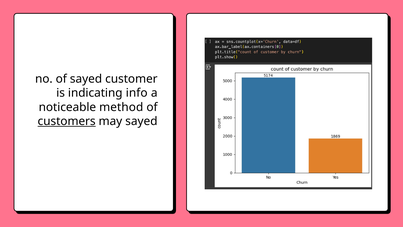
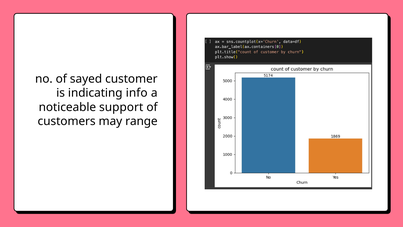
method: method -> support
customers underline: present -> none
may sayed: sayed -> range
